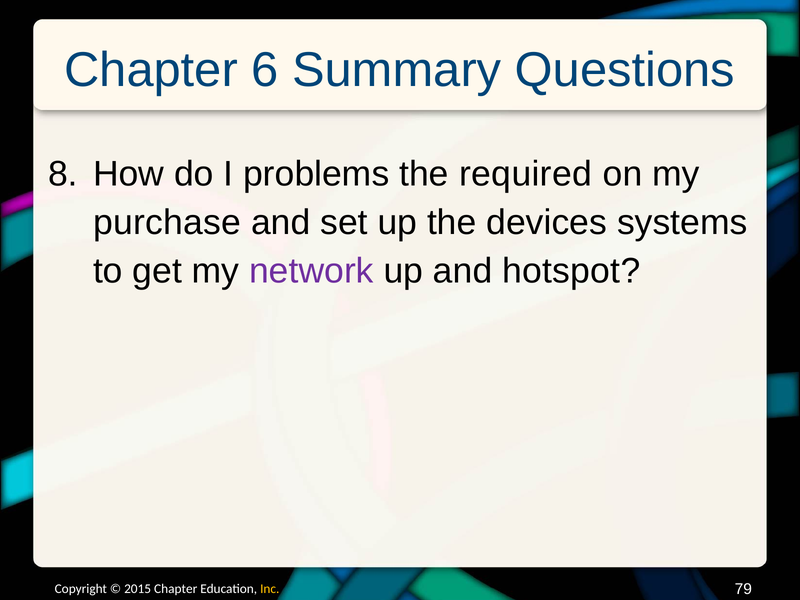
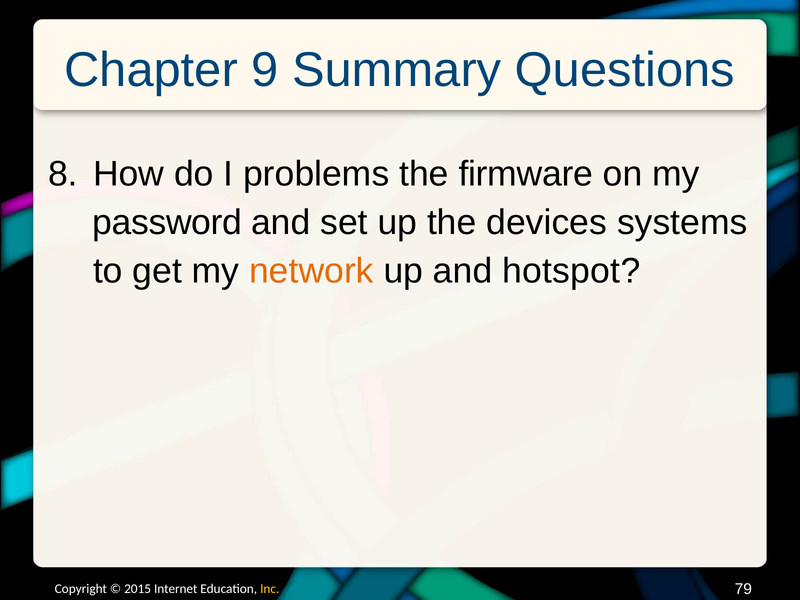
6: 6 -> 9
required: required -> firmware
purchase: purchase -> password
network colour: purple -> orange
2015 Chapter: Chapter -> Internet
